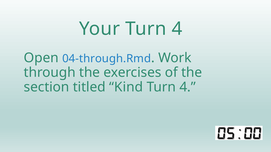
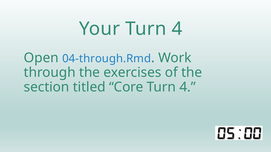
Kind: Kind -> Core
